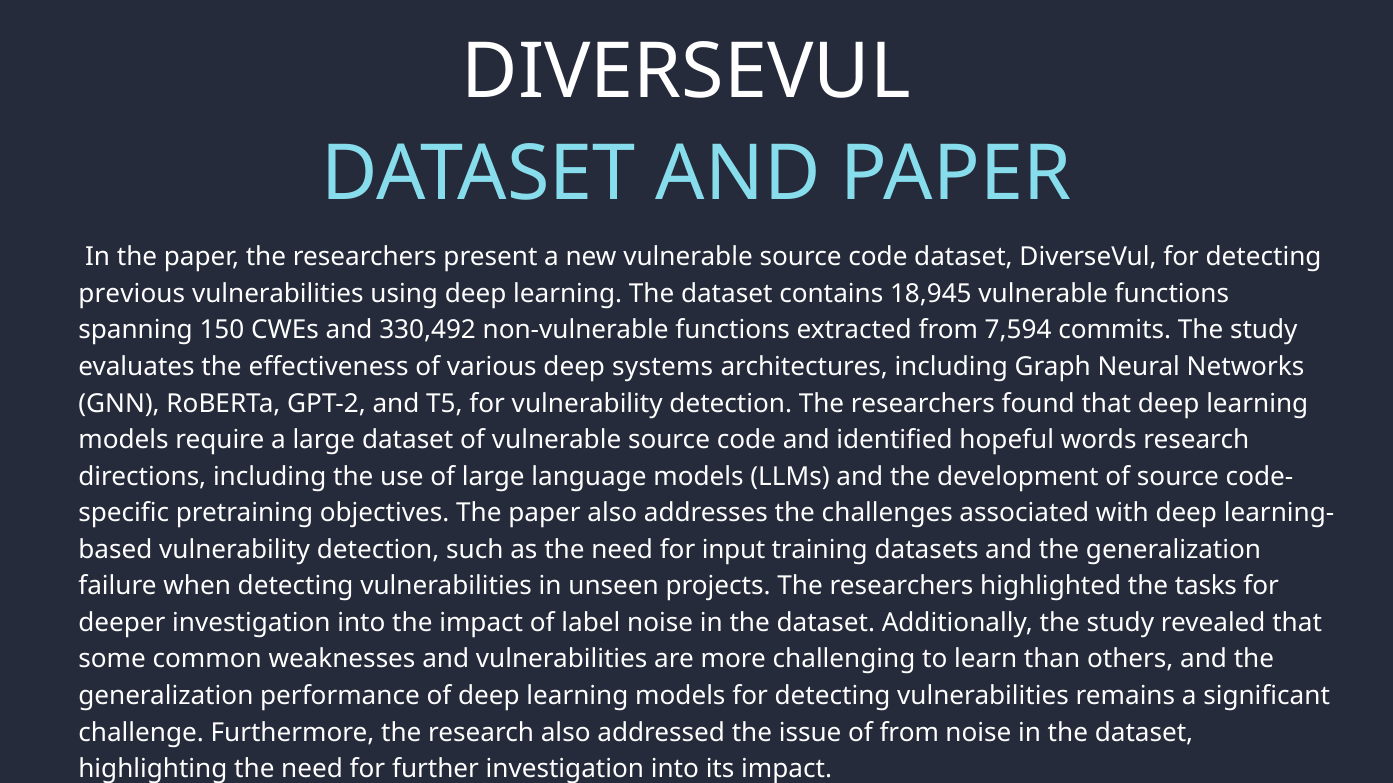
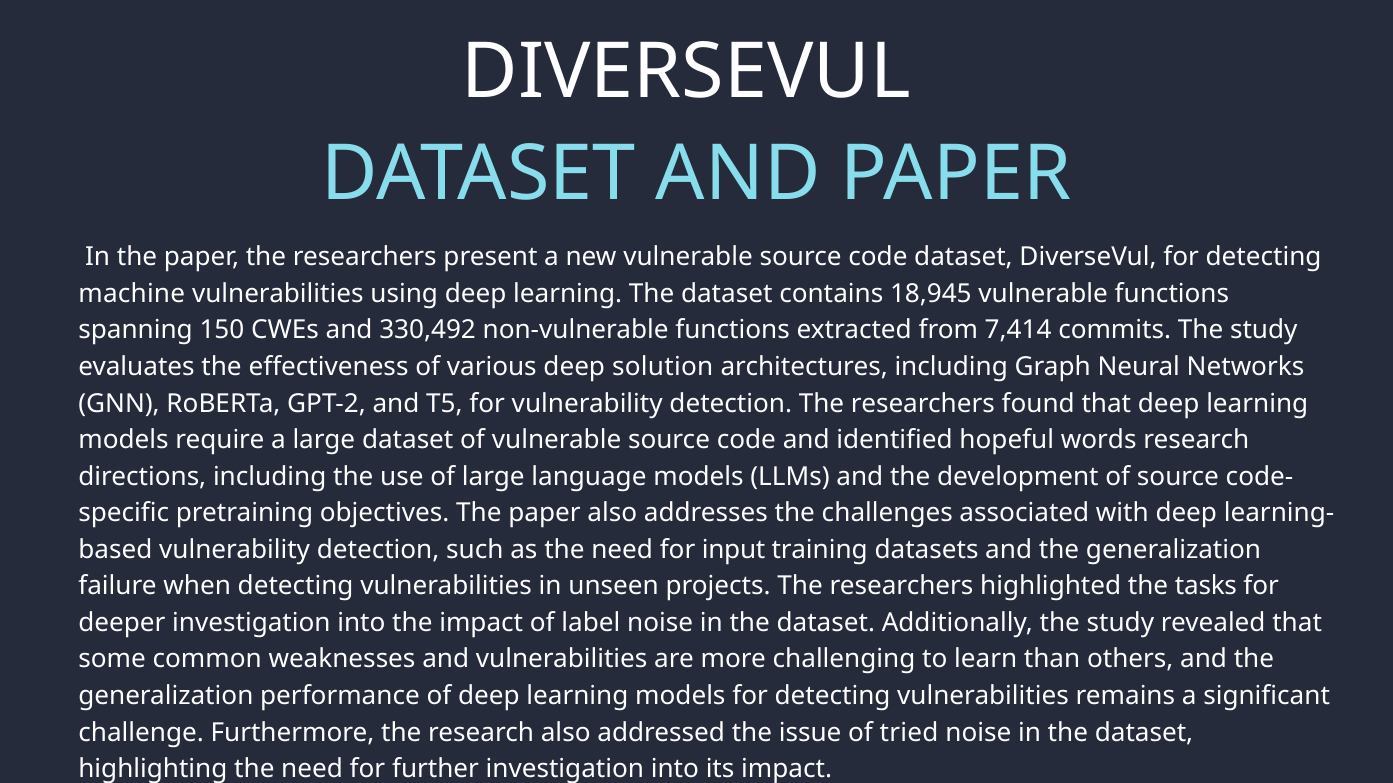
previous: previous -> machine
7,594: 7,594 -> 7,414
systems: systems -> solution
of from: from -> tried
